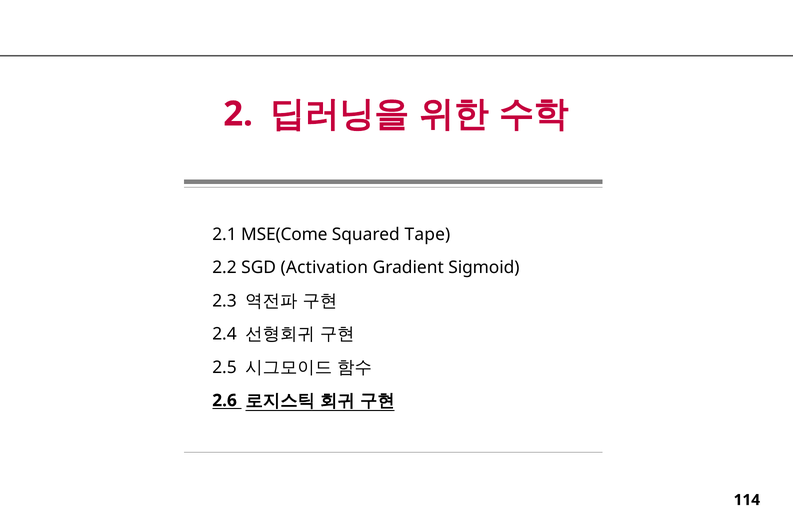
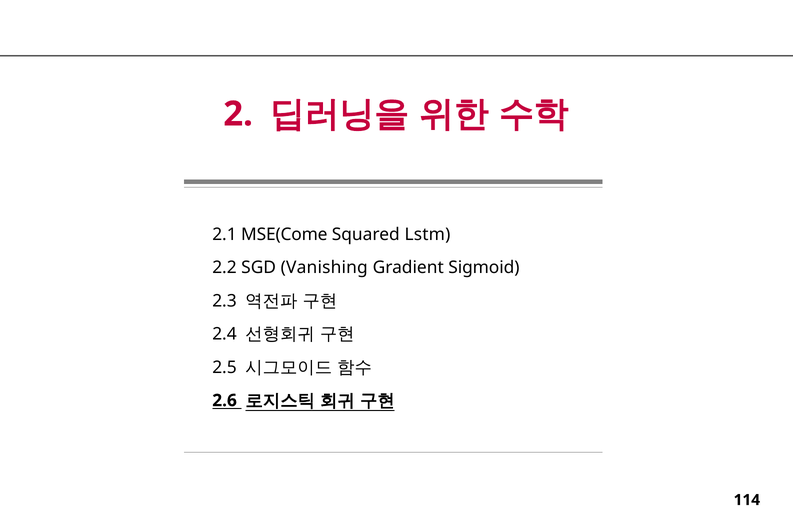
Tape: Tape -> Lstm
Activation: Activation -> Vanishing
